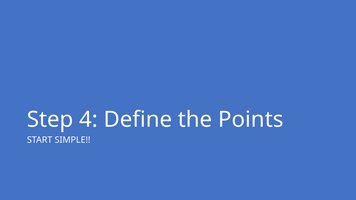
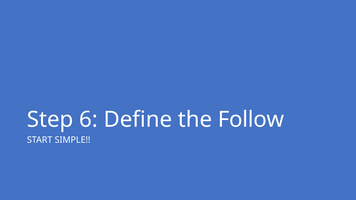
4: 4 -> 6
Points: Points -> Follow
